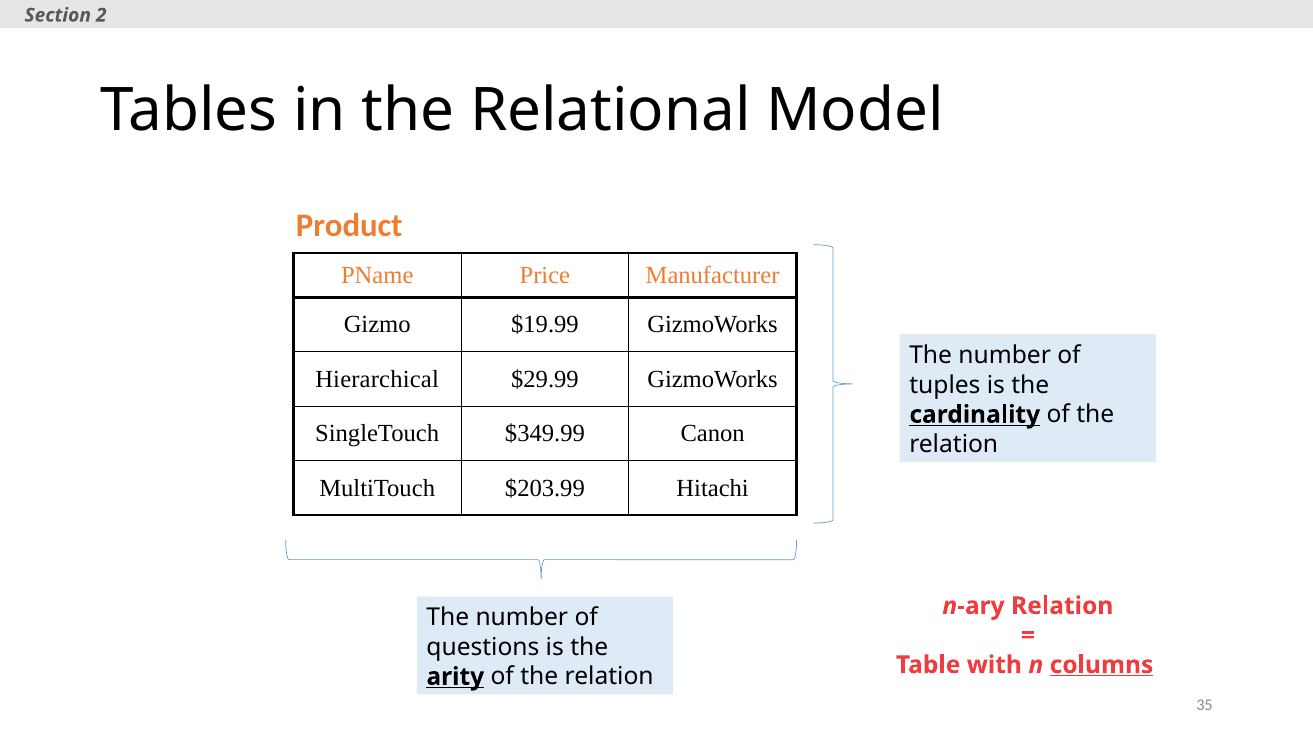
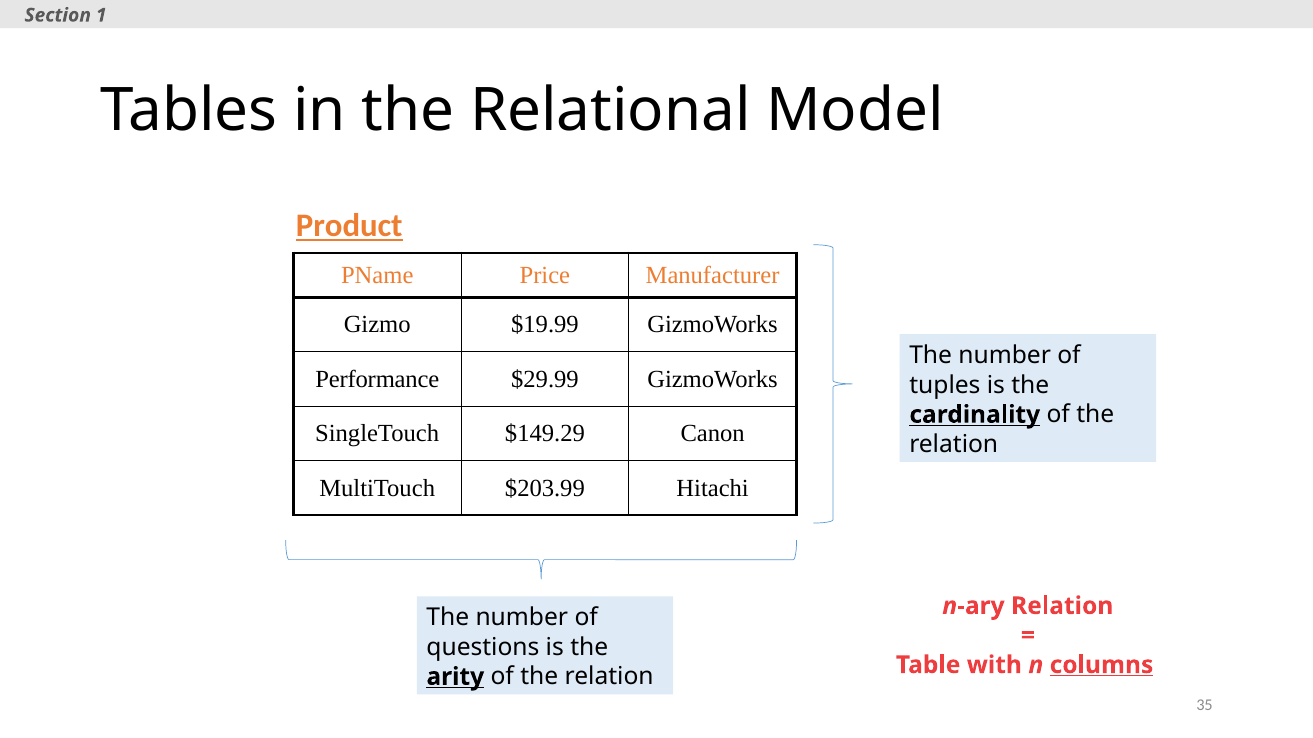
2: 2 -> 1
Product underline: none -> present
Hierarchical: Hierarchical -> Performance
$349.99: $349.99 -> $149.29
